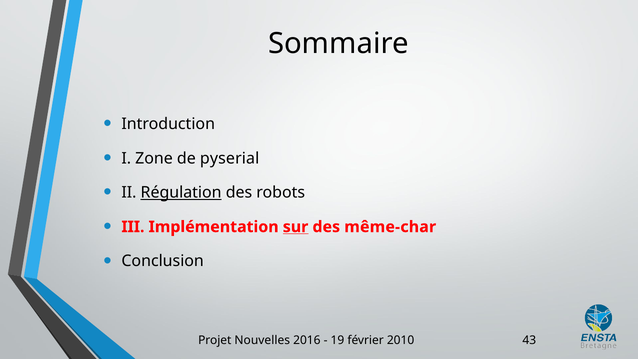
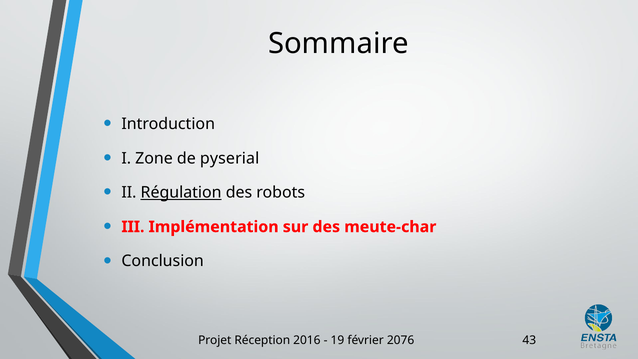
sur underline: present -> none
même-char: même-char -> meute-char
Nouvelles: Nouvelles -> Réception
2010: 2010 -> 2076
